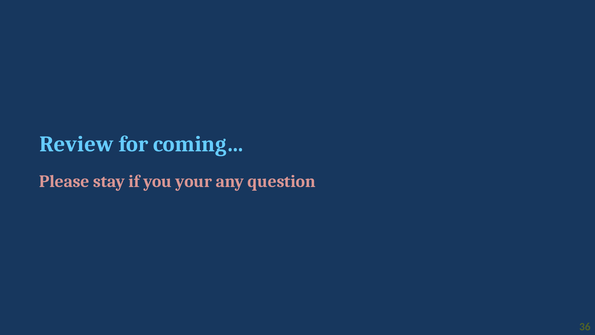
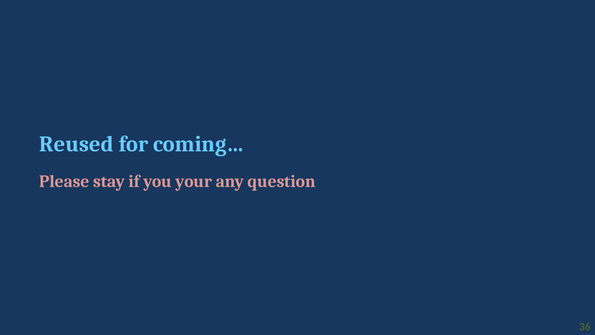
Review: Review -> Reused
